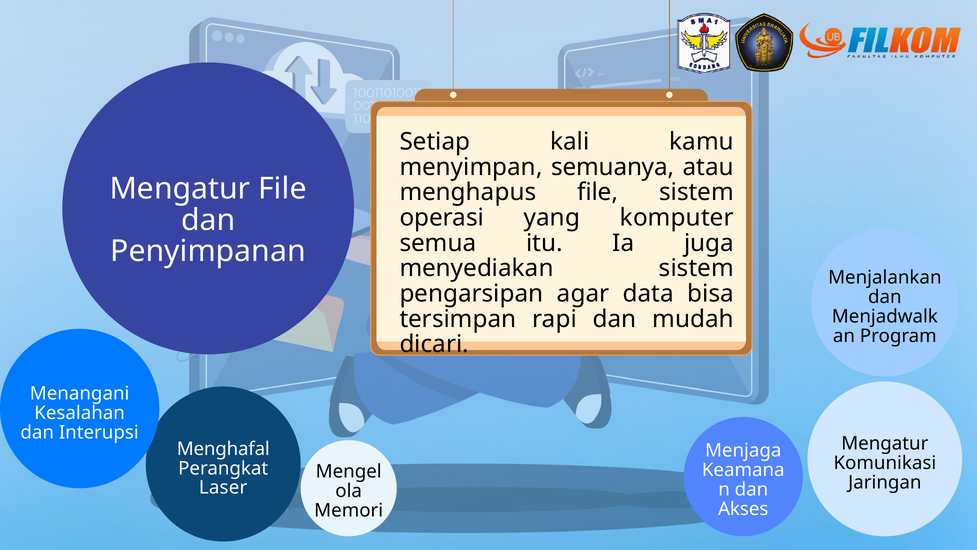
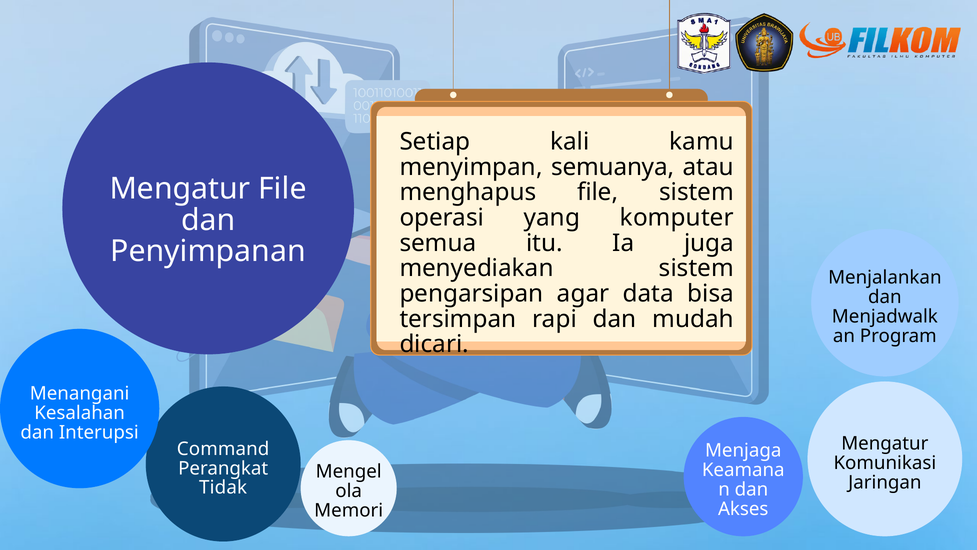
Menghafal: Menghafal -> Command
Laser: Laser -> Tidak
